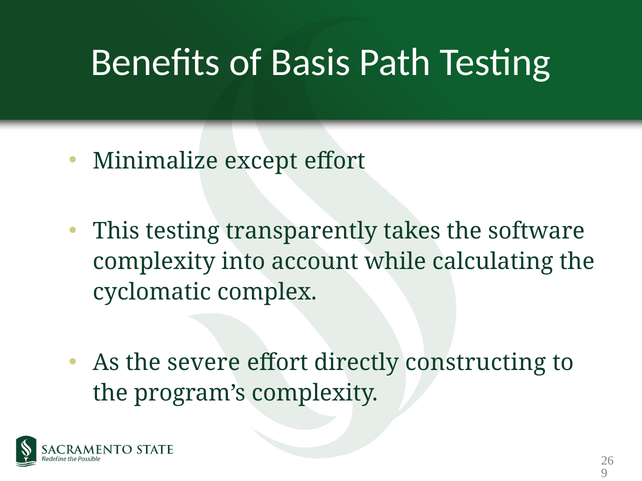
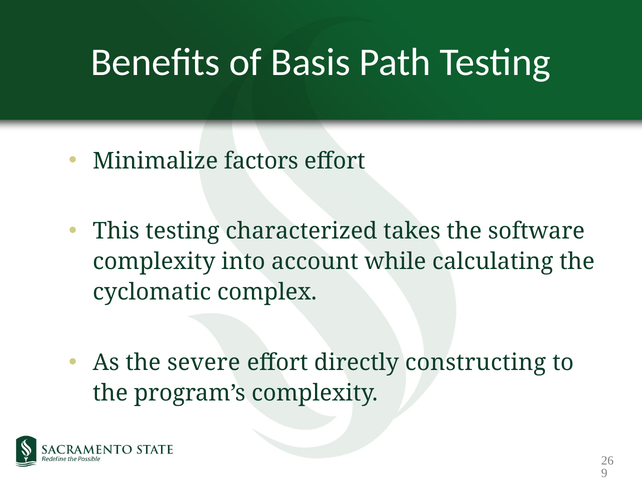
except: except -> factors
transparently: transparently -> characterized
